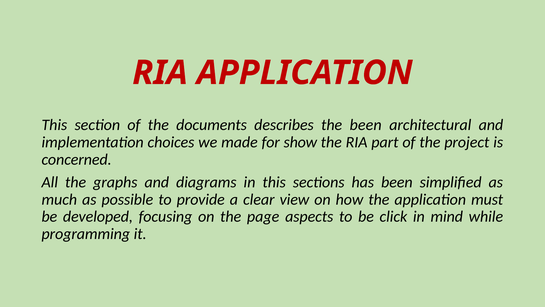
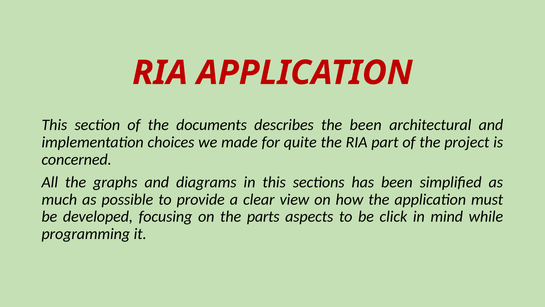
show: show -> quite
page: page -> parts
